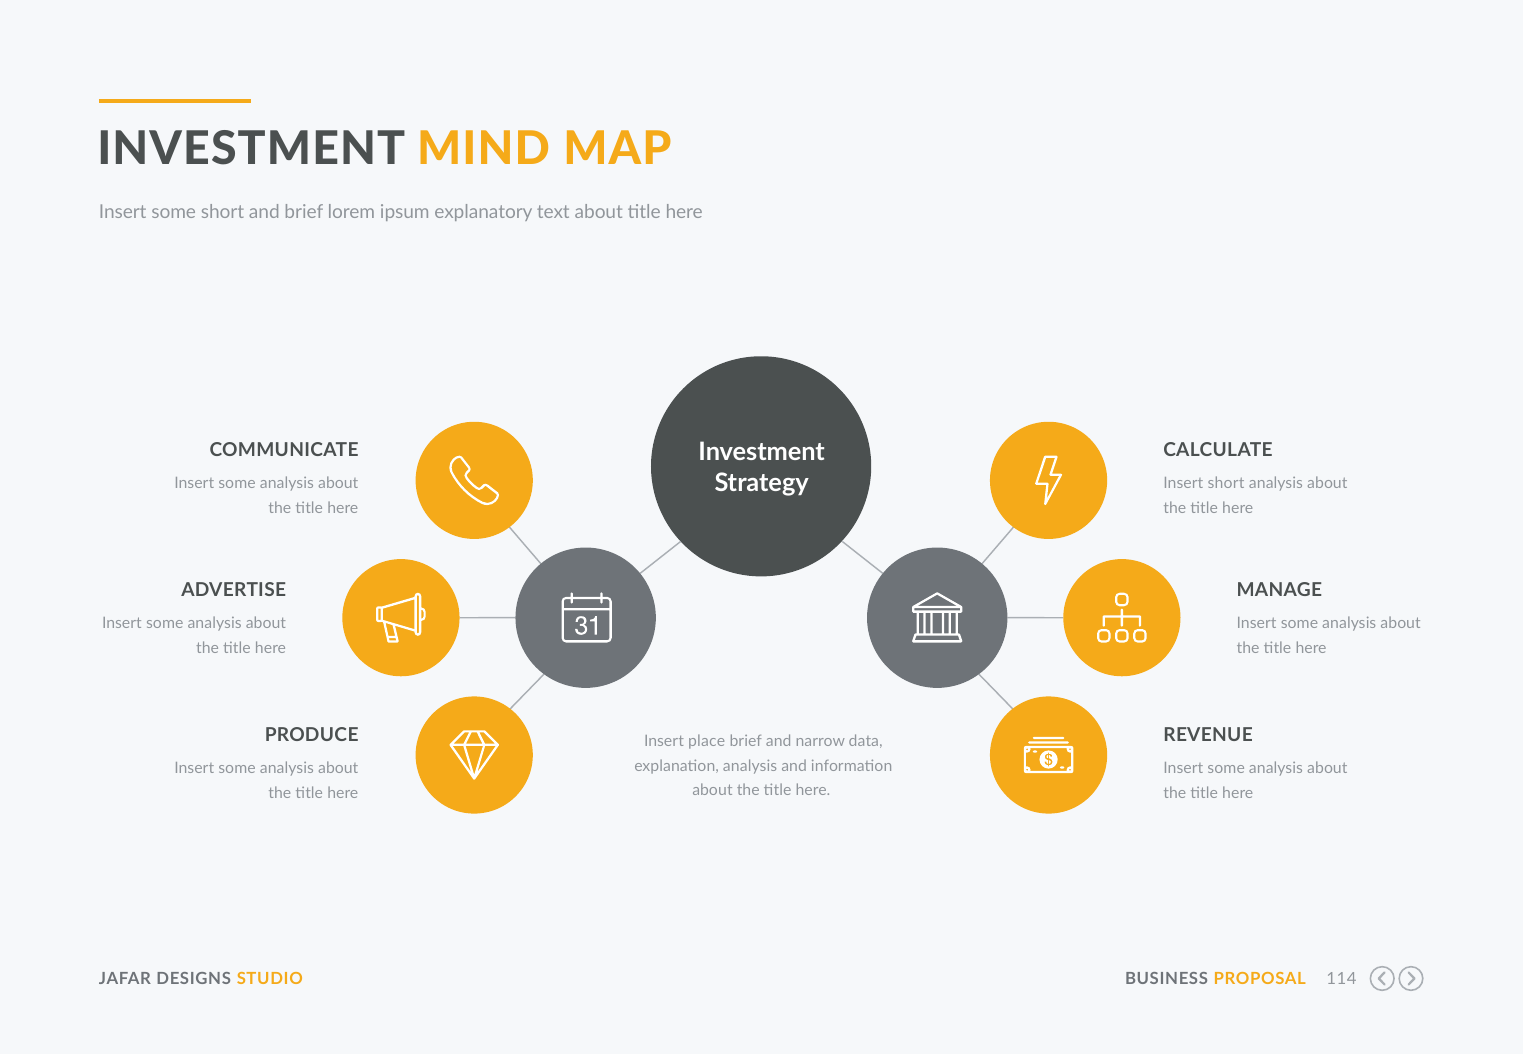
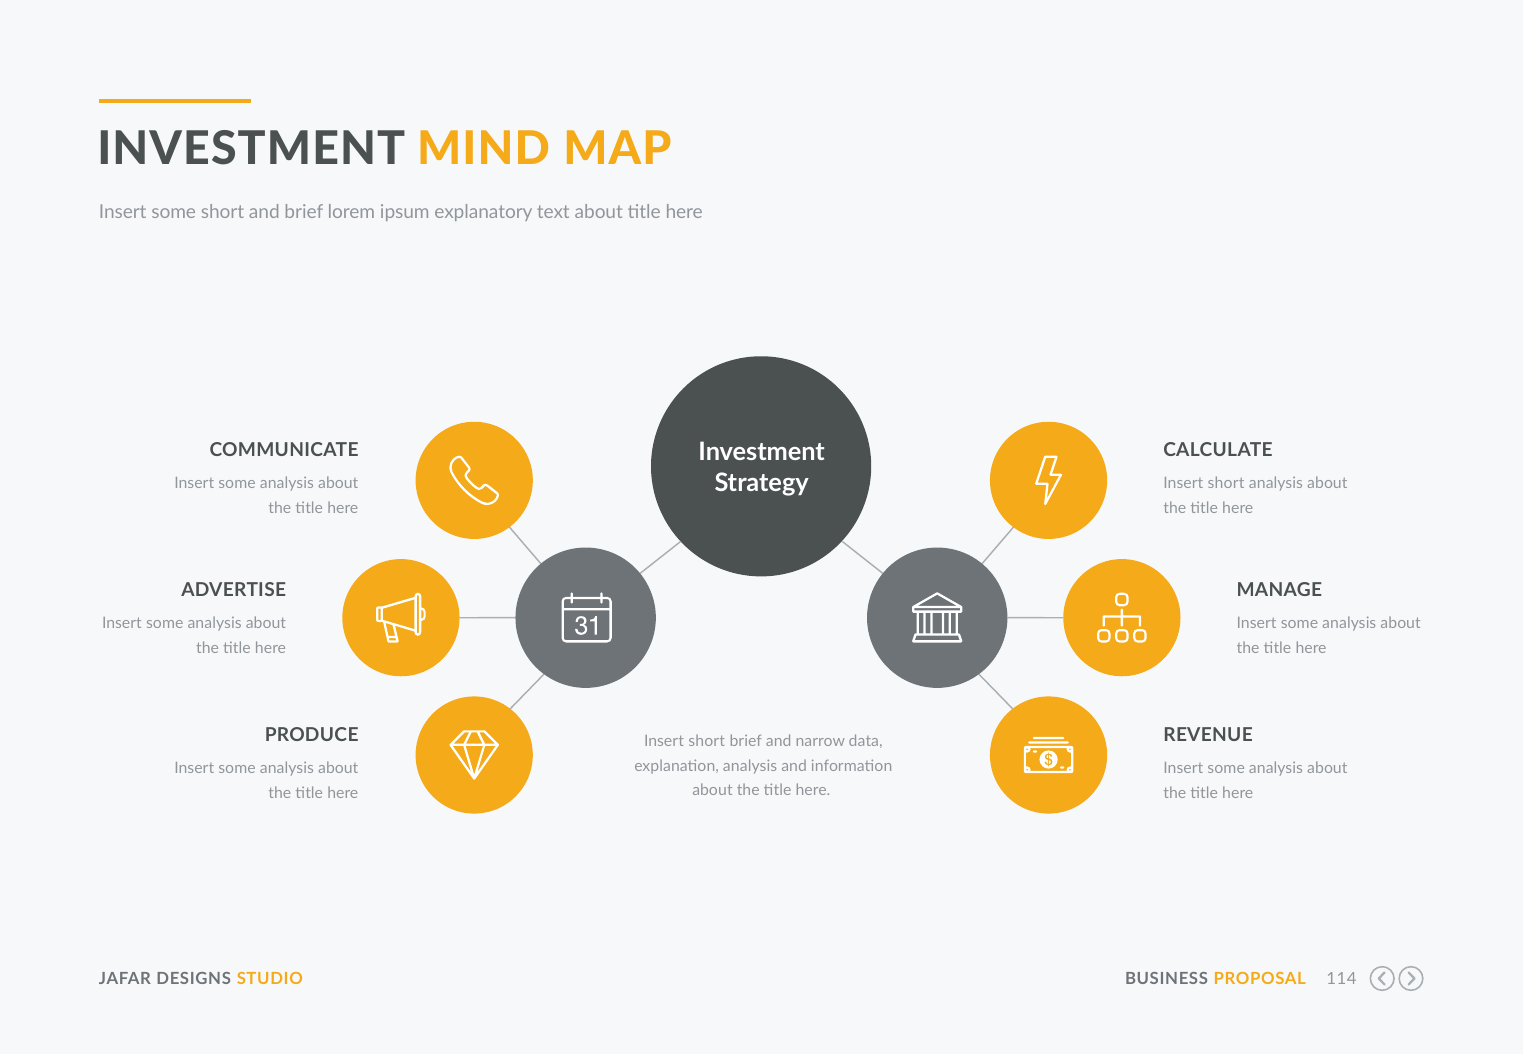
place at (707, 742): place -> short
